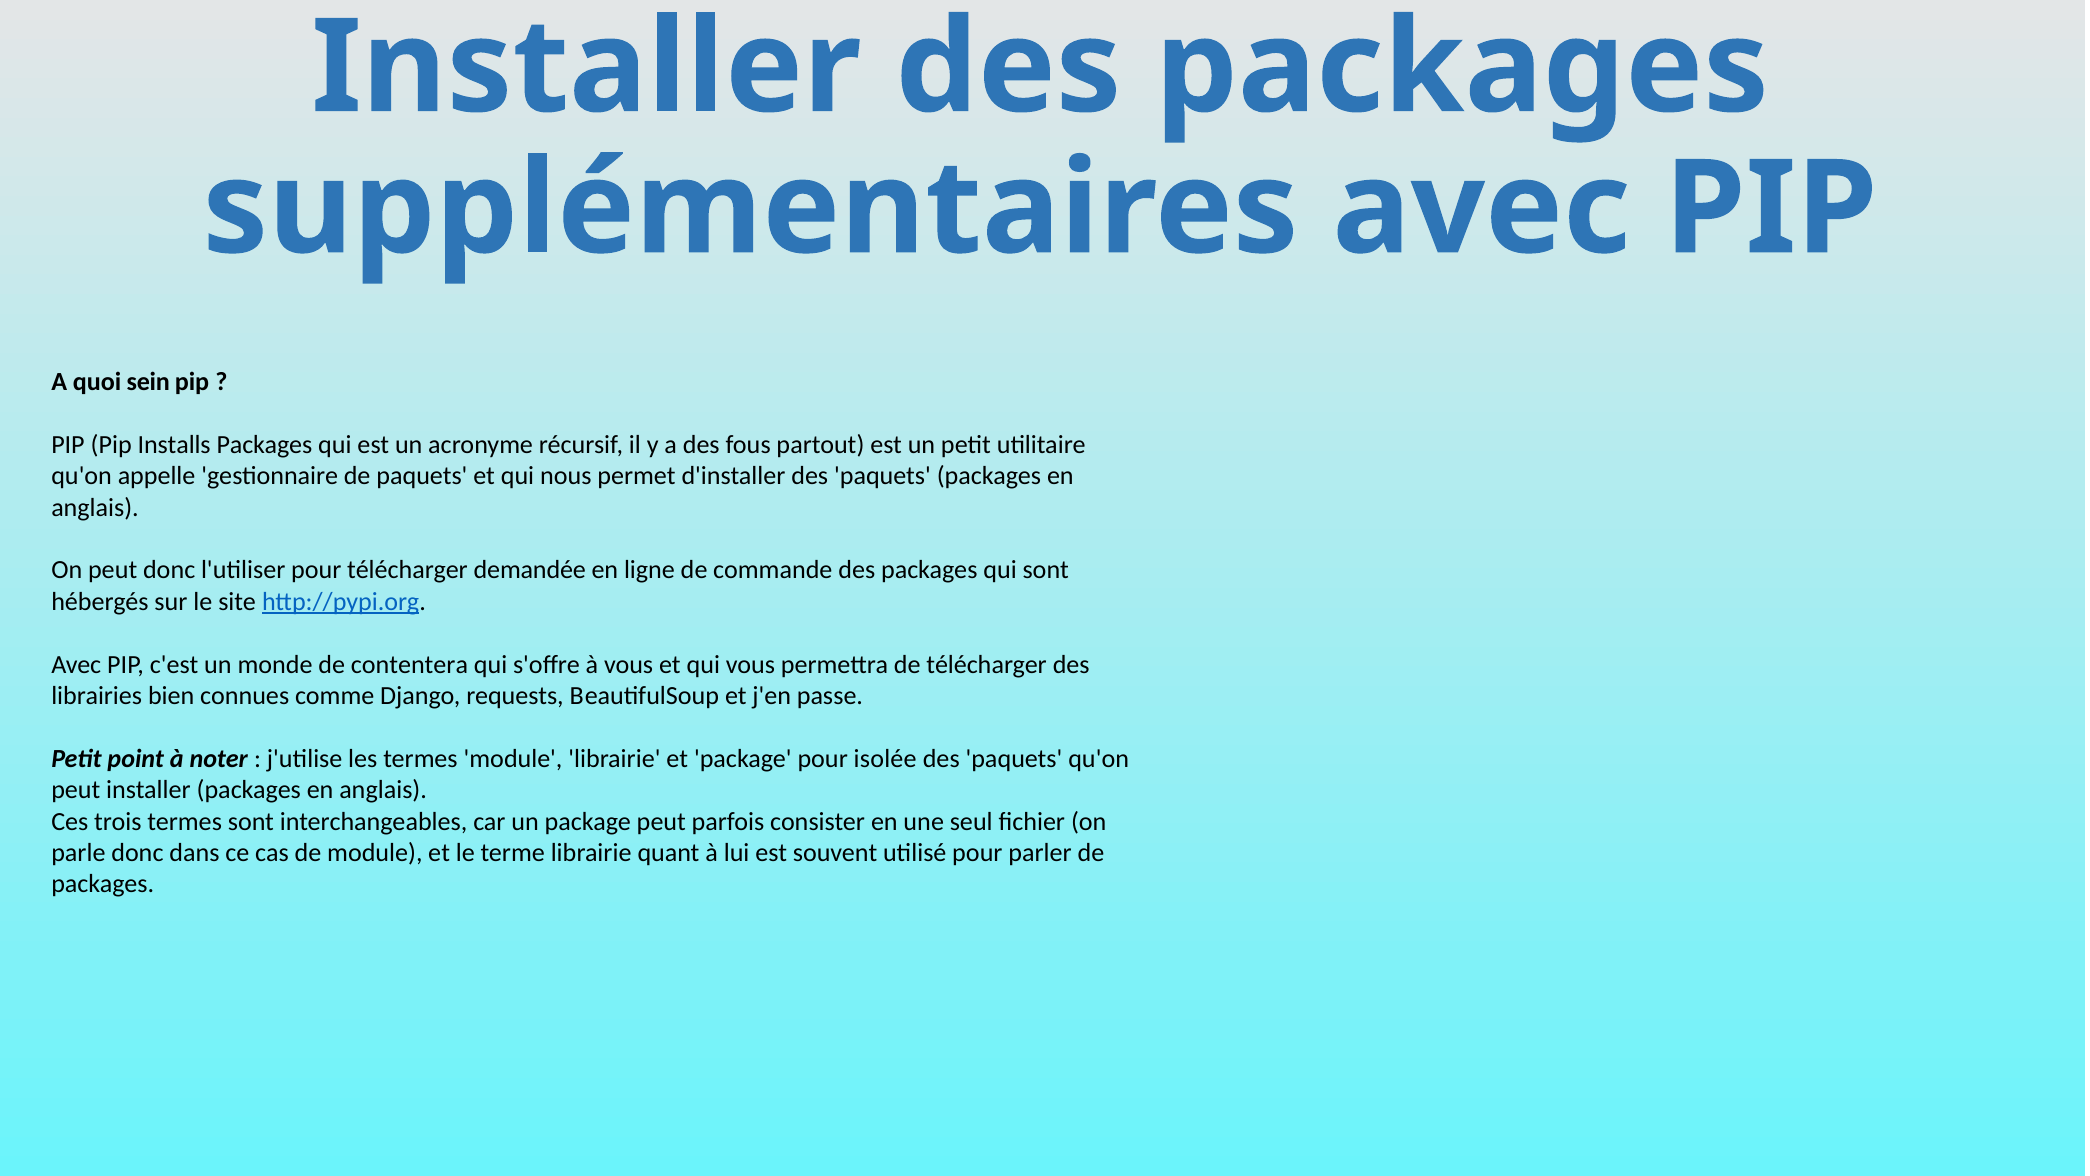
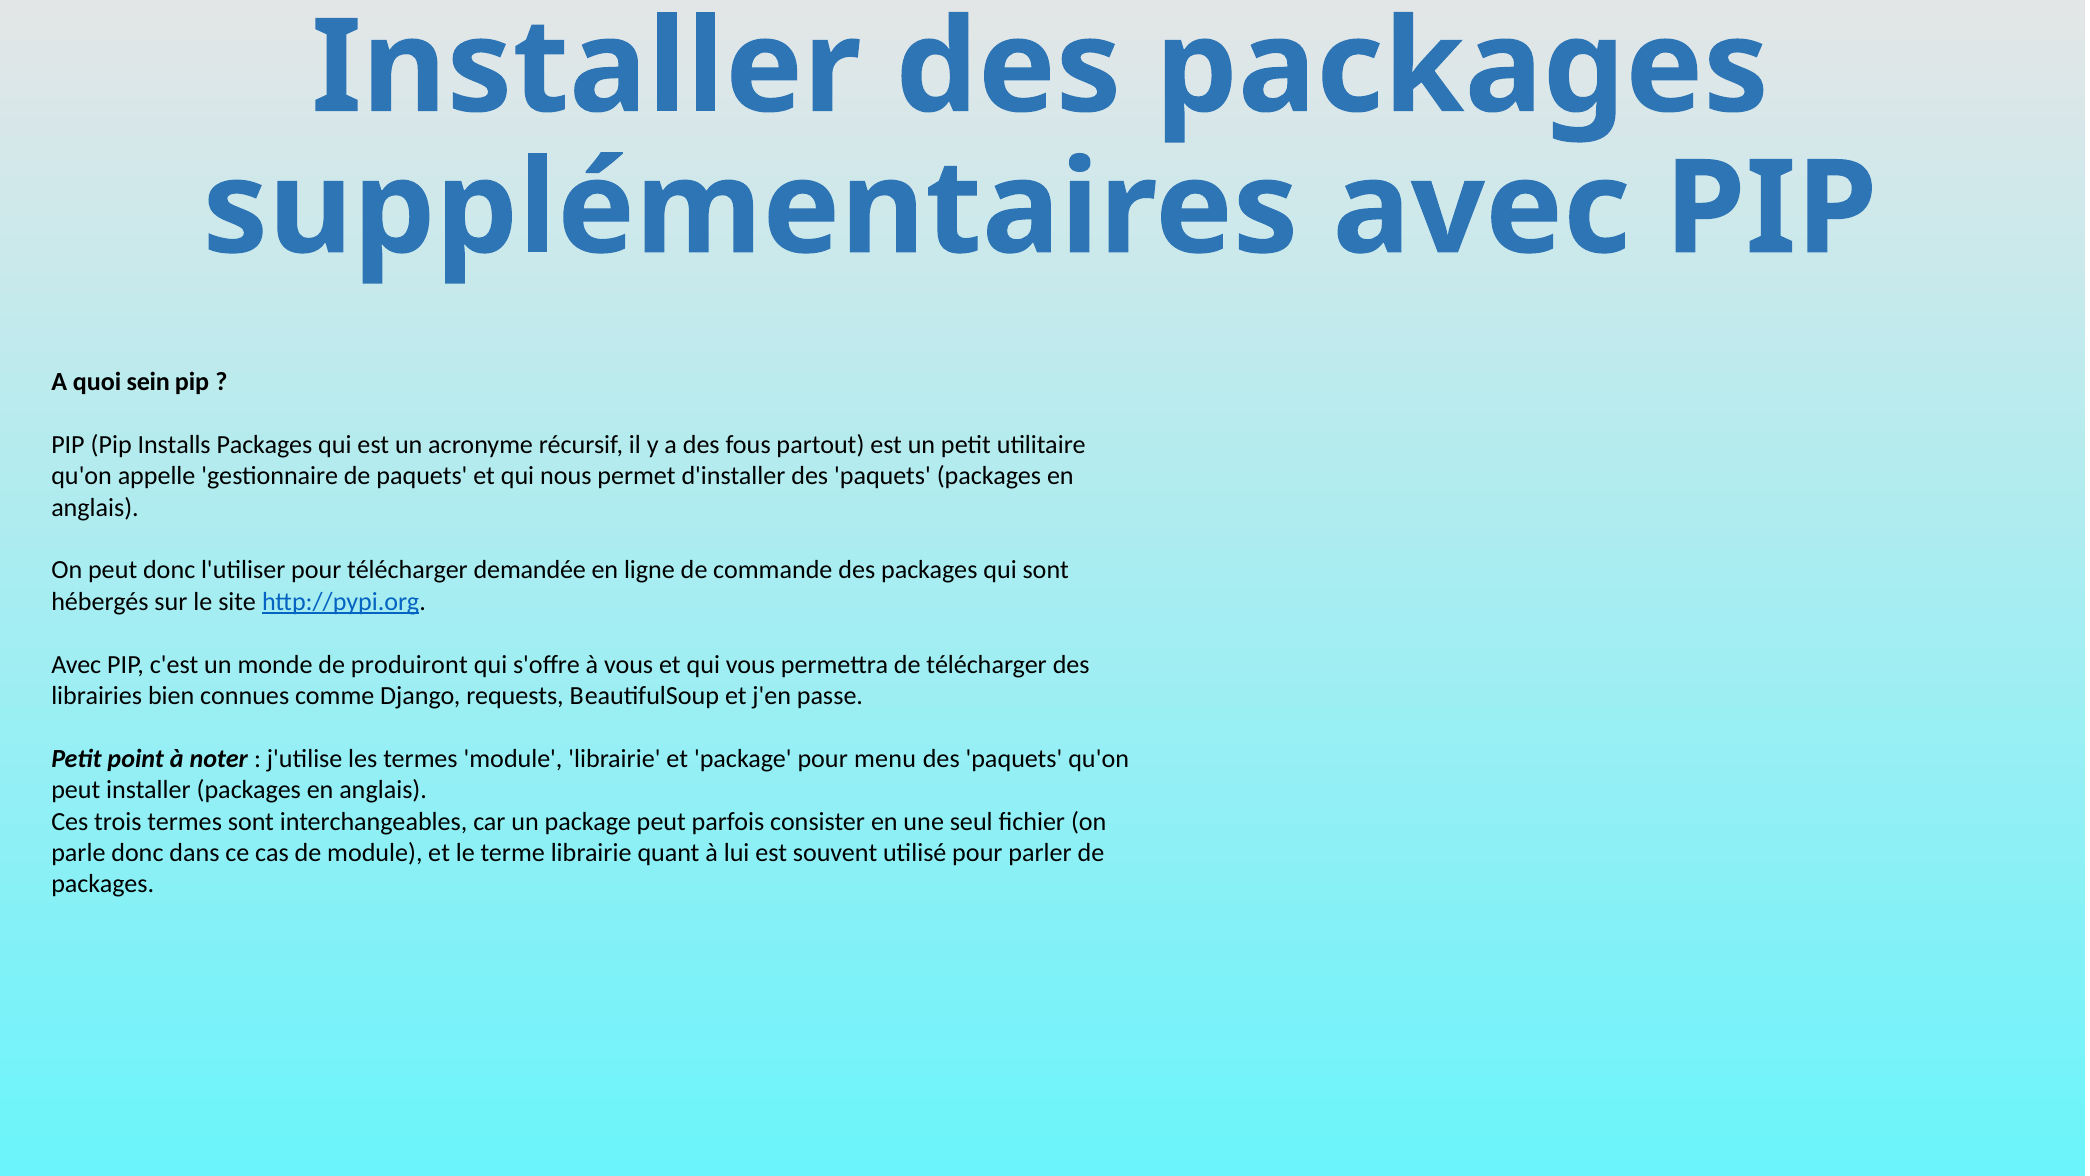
contentera: contentera -> produiront
isolée: isolée -> menu
